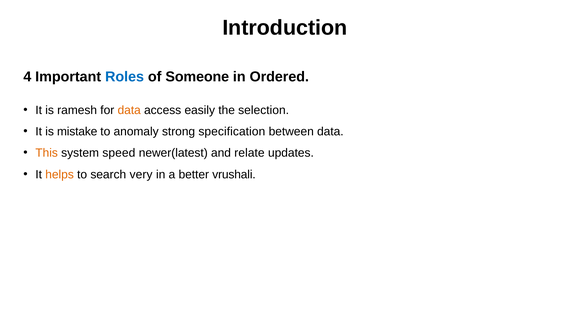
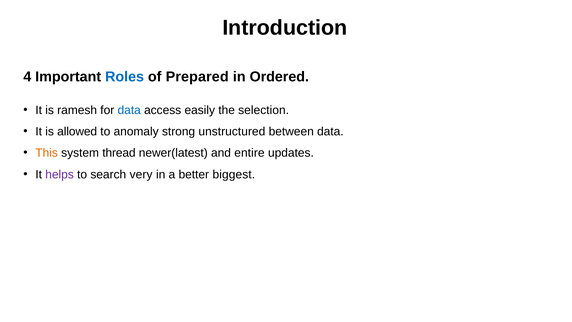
Someone: Someone -> Prepared
data at (129, 110) colour: orange -> blue
mistake: mistake -> allowed
specification: specification -> unstructured
speed: speed -> thread
relate: relate -> entire
helps colour: orange -> purple
vrushali: vrushali -> biggest
